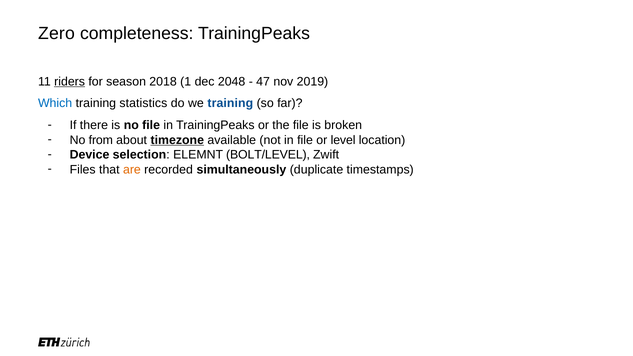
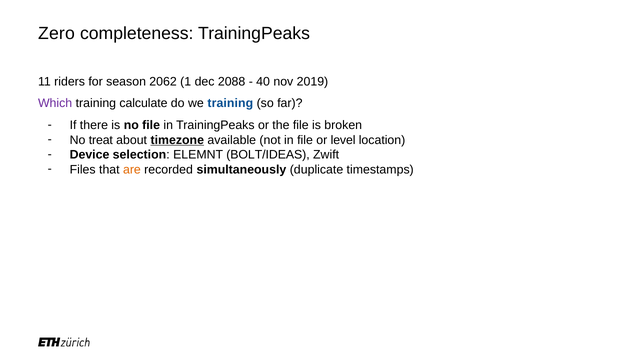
riders underline: present -> none
2018: 2018 -> 2062
2048: 2048 -> 2088
47: 47 -> 40
Which colour: blue -> purple
statistics: statistics -> calculate
from: from -> treat
BOLT/LEVEL: BOLT/LEVEL -> BOLT/IDEAS
